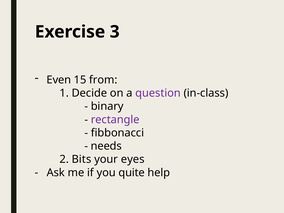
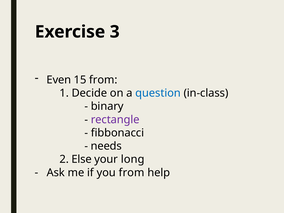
question colour: purple -> blue
Bits: Bits -> Else
eyes: eyes -> long
you quite: quite -> from
